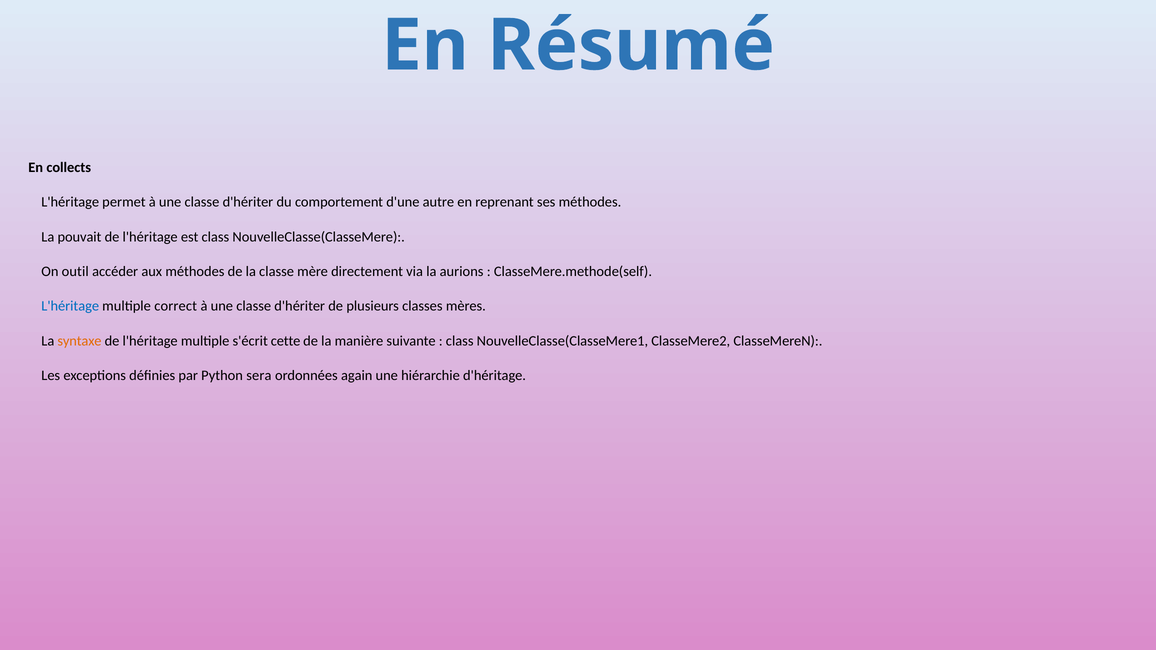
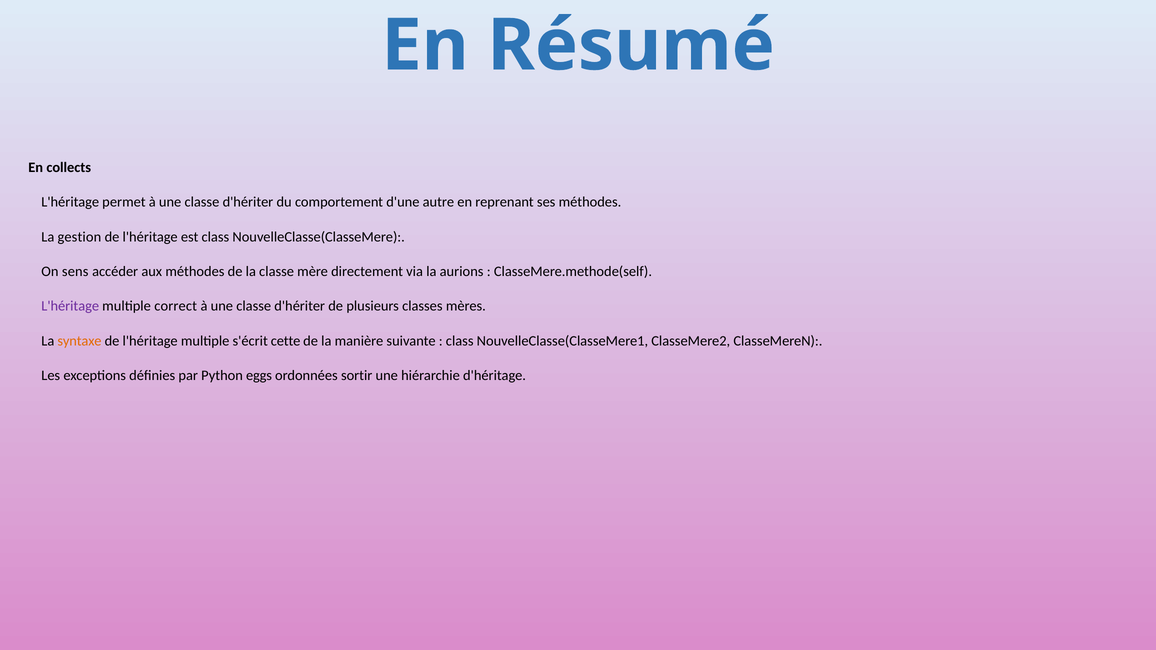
pouvait: pouvait -> gestion
outil: outil -> sens
L'héritage at (70, 306) colour: blue -> purple
sera: sera -> eggs
again: again -> sortir
